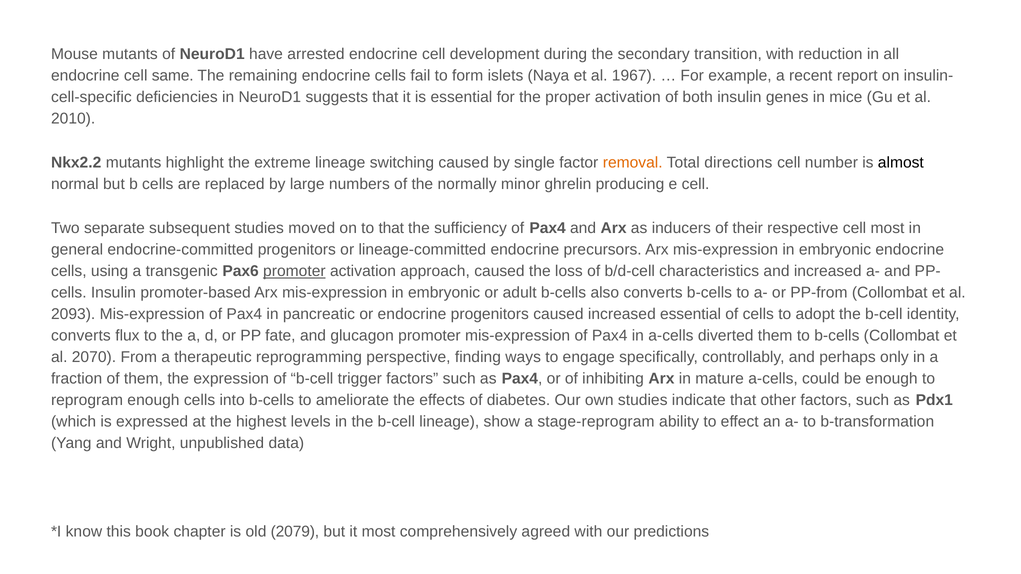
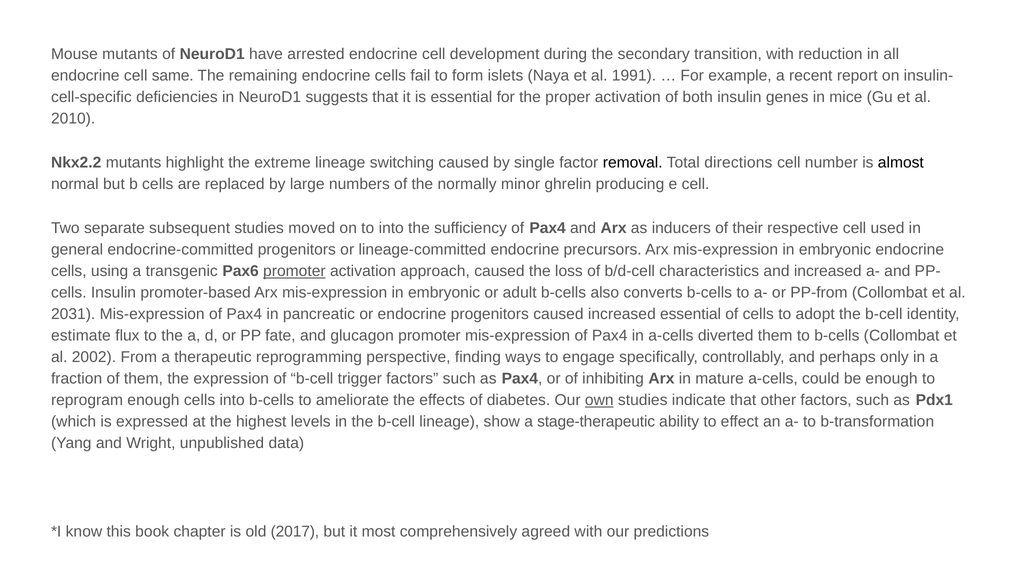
1967: 1967 -> 1991
removal colour: orange -> black
to that: that -> into
cell most: most -> used
2093: 2093 -> 2031
converts at (81, 336): converts -> estimate
2070: 2070 -> 2002
own underline: none -> present
stage-reprogram: stage-reprogram -> stage-therapeutic
2079: 2079 -> 2017
